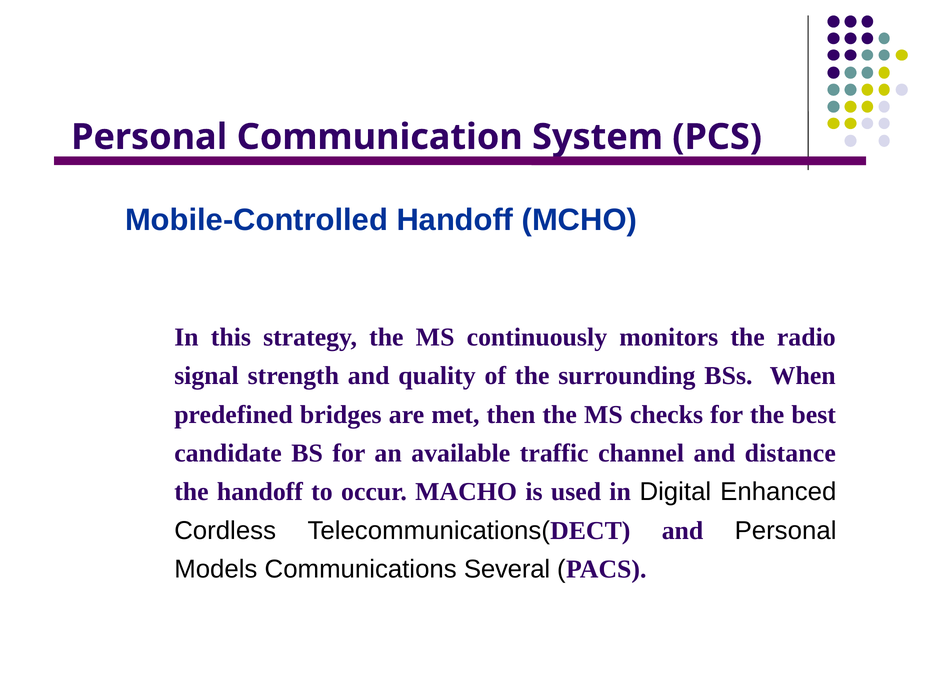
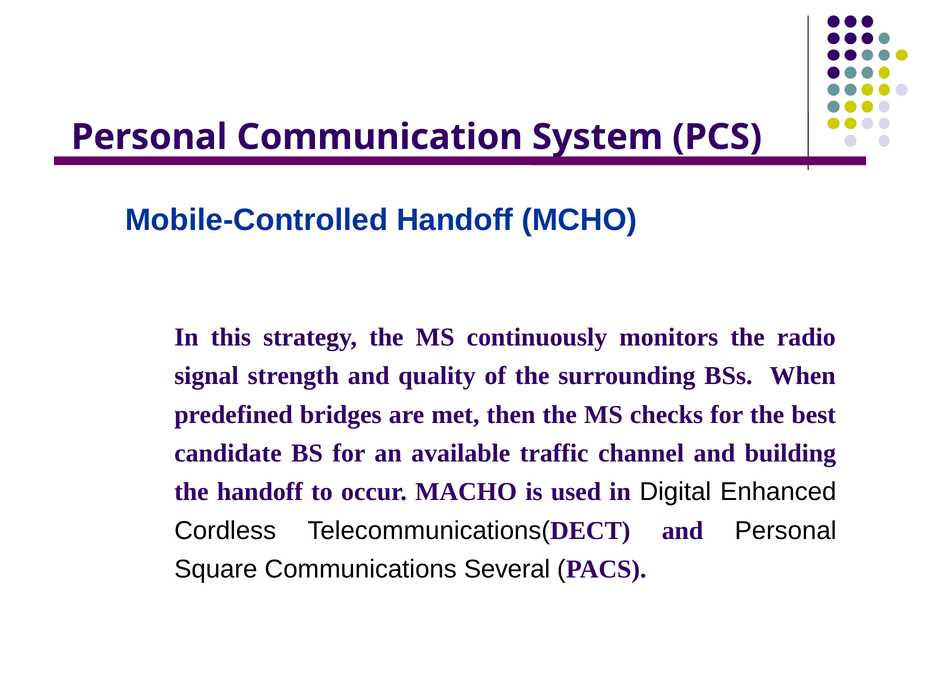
distance: distance -> building
Models: Models -> Square
